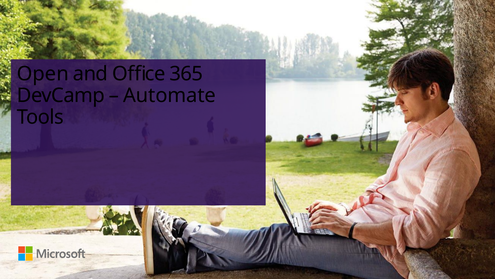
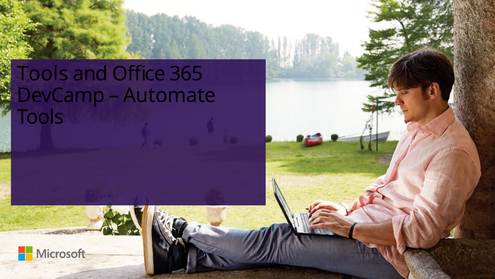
Open at (43, 74): Open -> Tools
